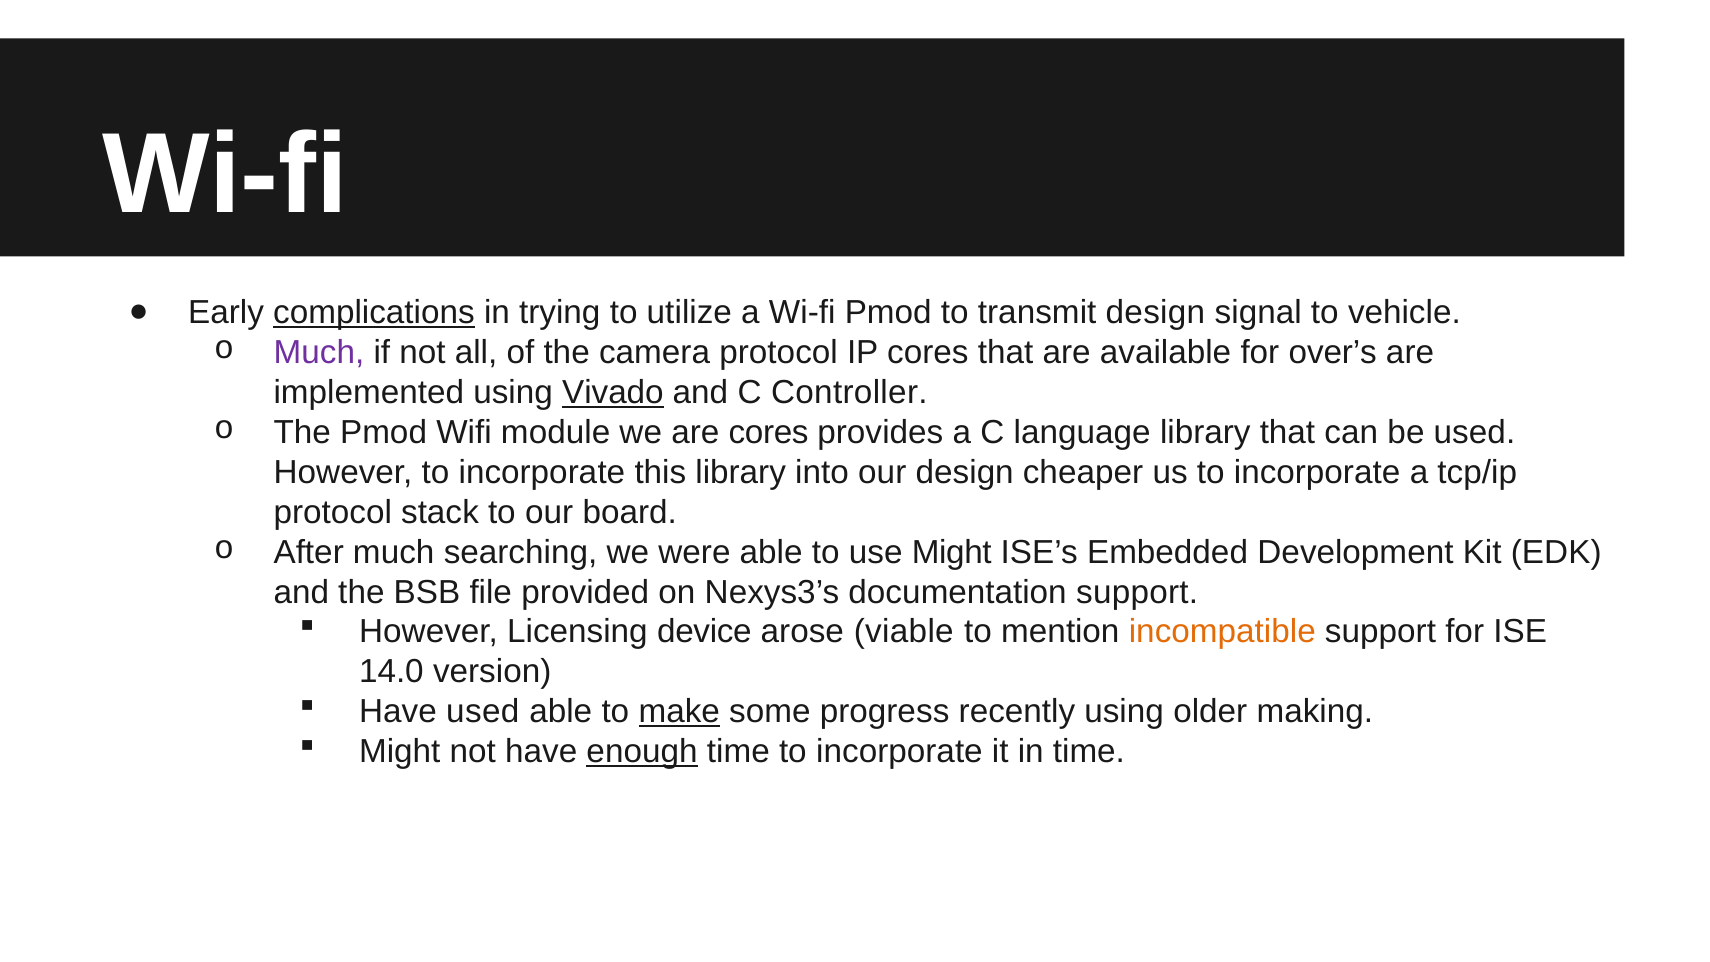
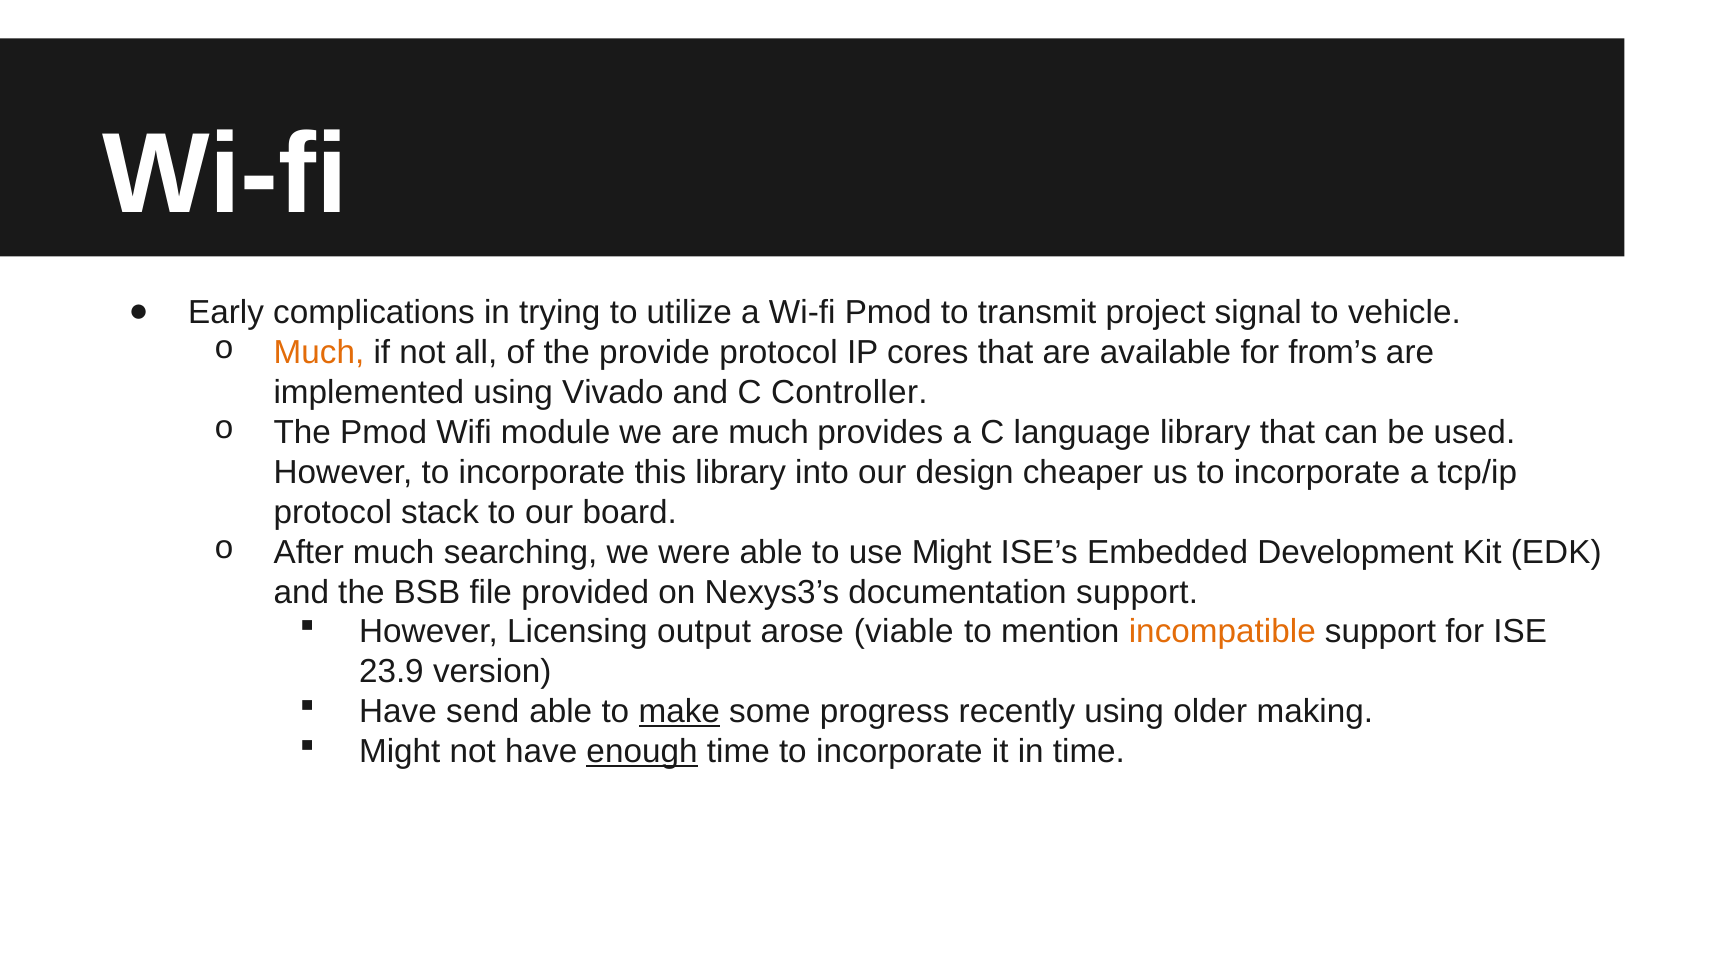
complications underline: present -> none
transmit design: design -> project
Much at (319, 352) colour: purple -> orange
camera: camera -> provide
over’s: over’s -> from’s
Vivado underline: present -> none
are cores: cores -> much
device: device -> output
14.0: 14.0 -> 23.9
Have used: used -> send
